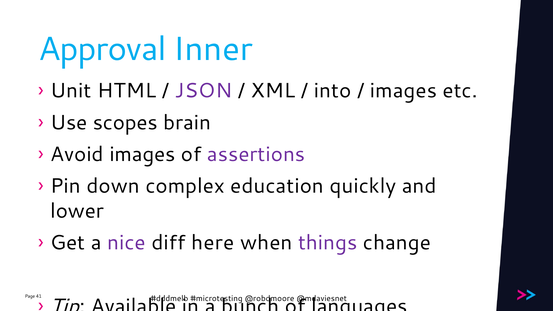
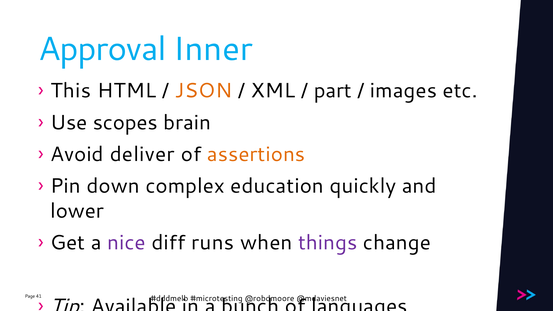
Unit: Unit -> This
JSON colour: purple -> orange
into: into -> part
Avoid images: images -> deliver
assertions colour: purple -> orange
here: here -> runs
